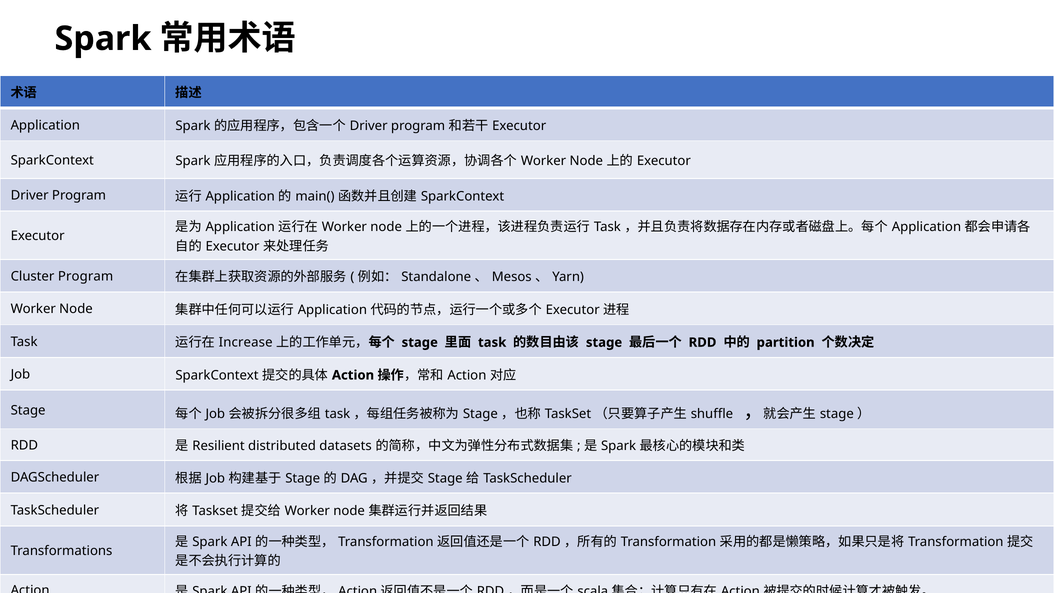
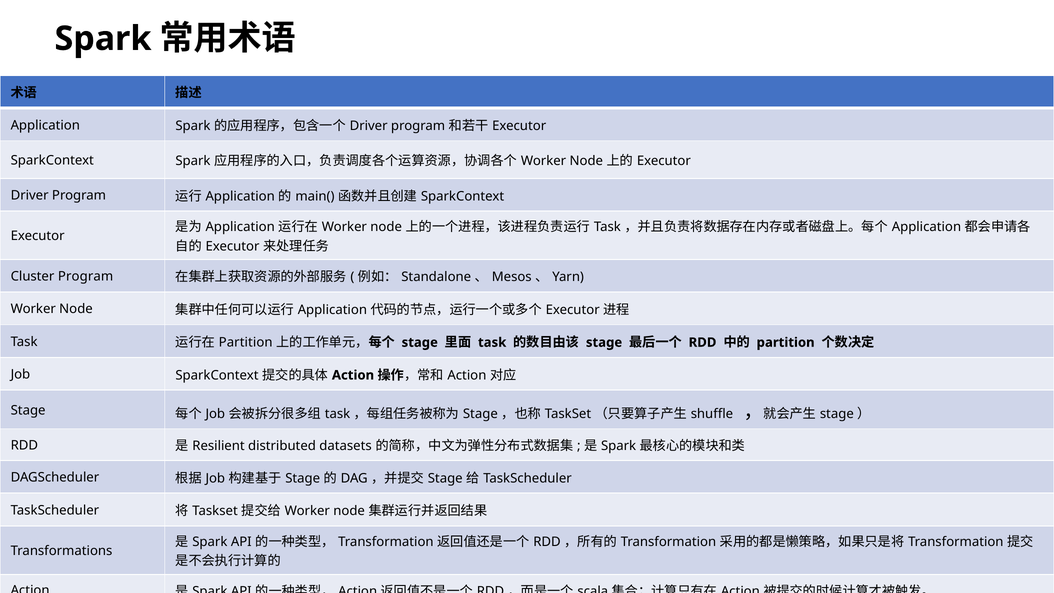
Increase at (246, 342): Increase -> Partition
